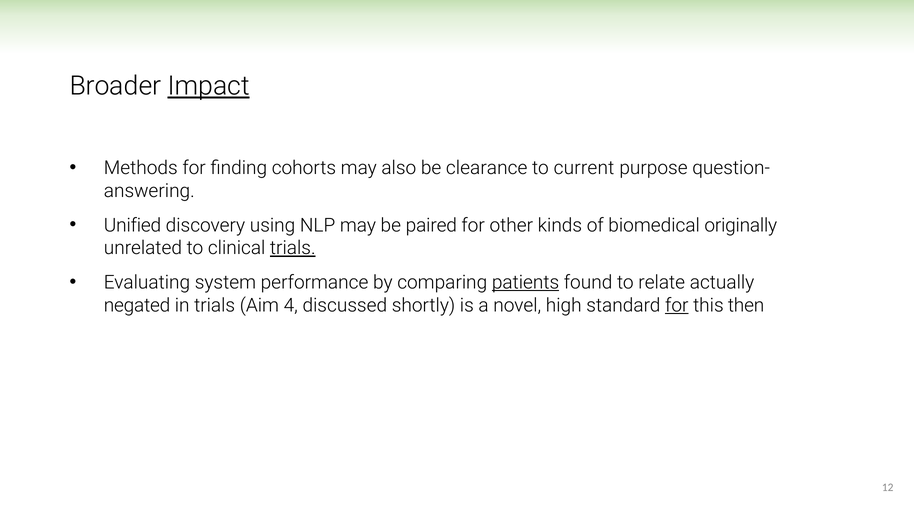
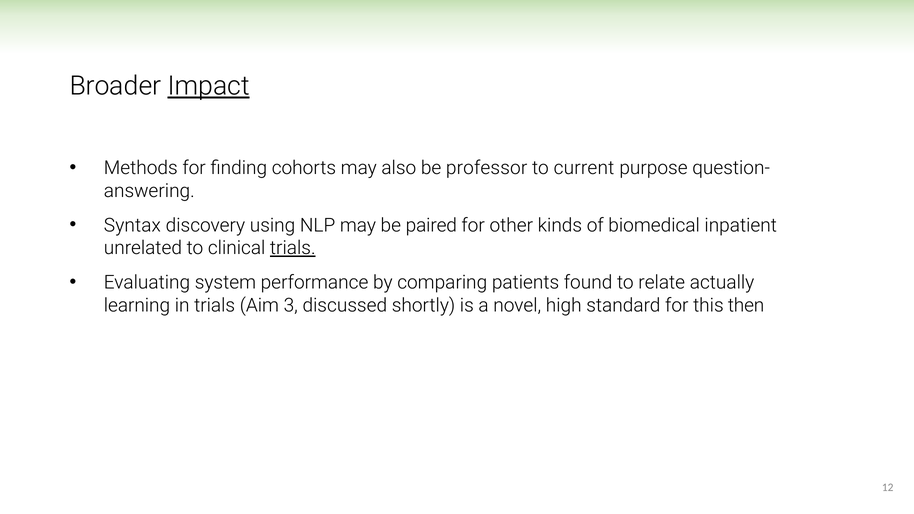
clearance: clearance -> professor
Unified: Unified -> Syntax
originally: originally -> inpatient
patients underline: present -> none
negated: negated -> learning
4: 4 -> 3
for at (677, 305) underline: present -> none
